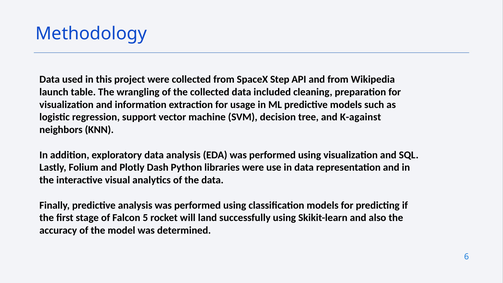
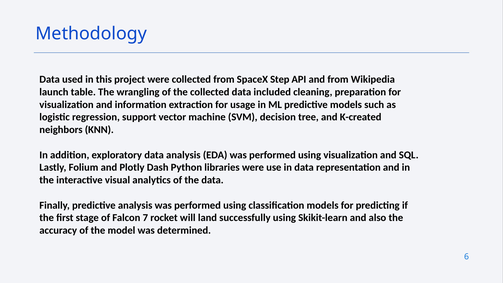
K-against: K-against -> K-created
5: 5 -> 7
